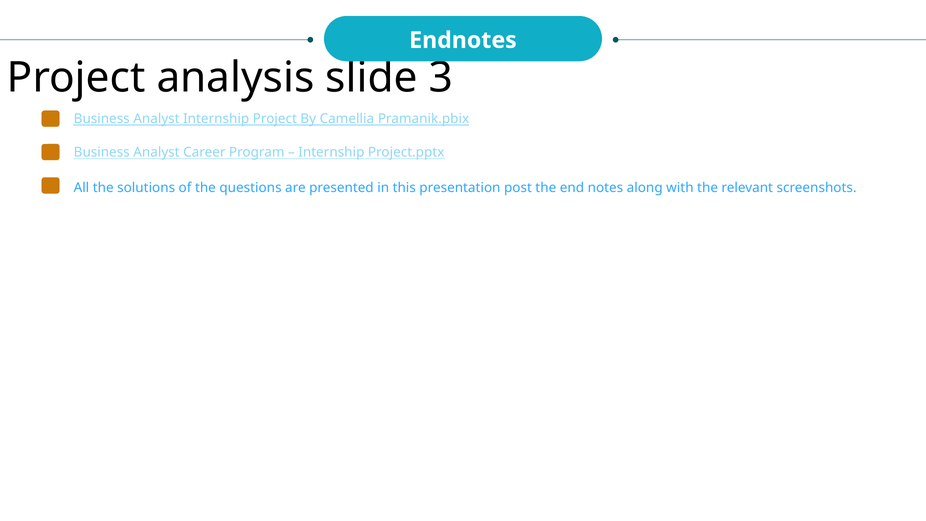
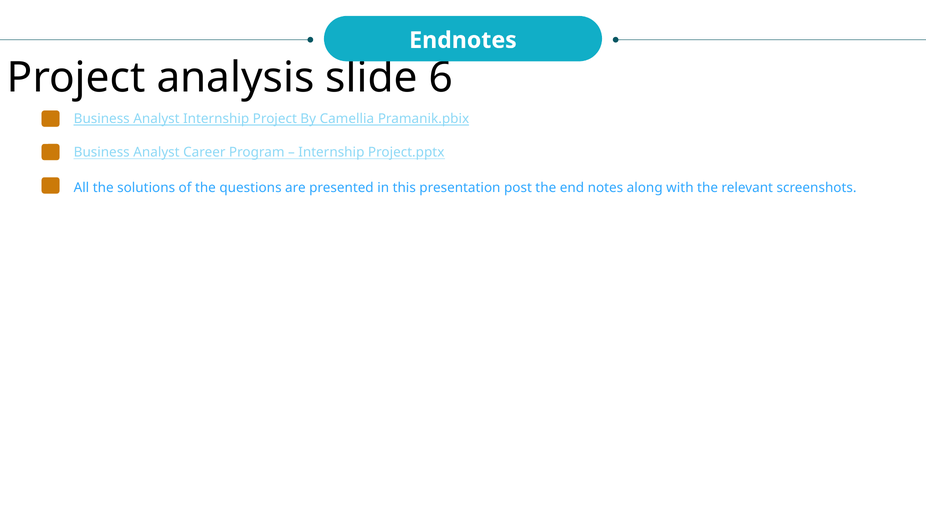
3: 3 -> 6
